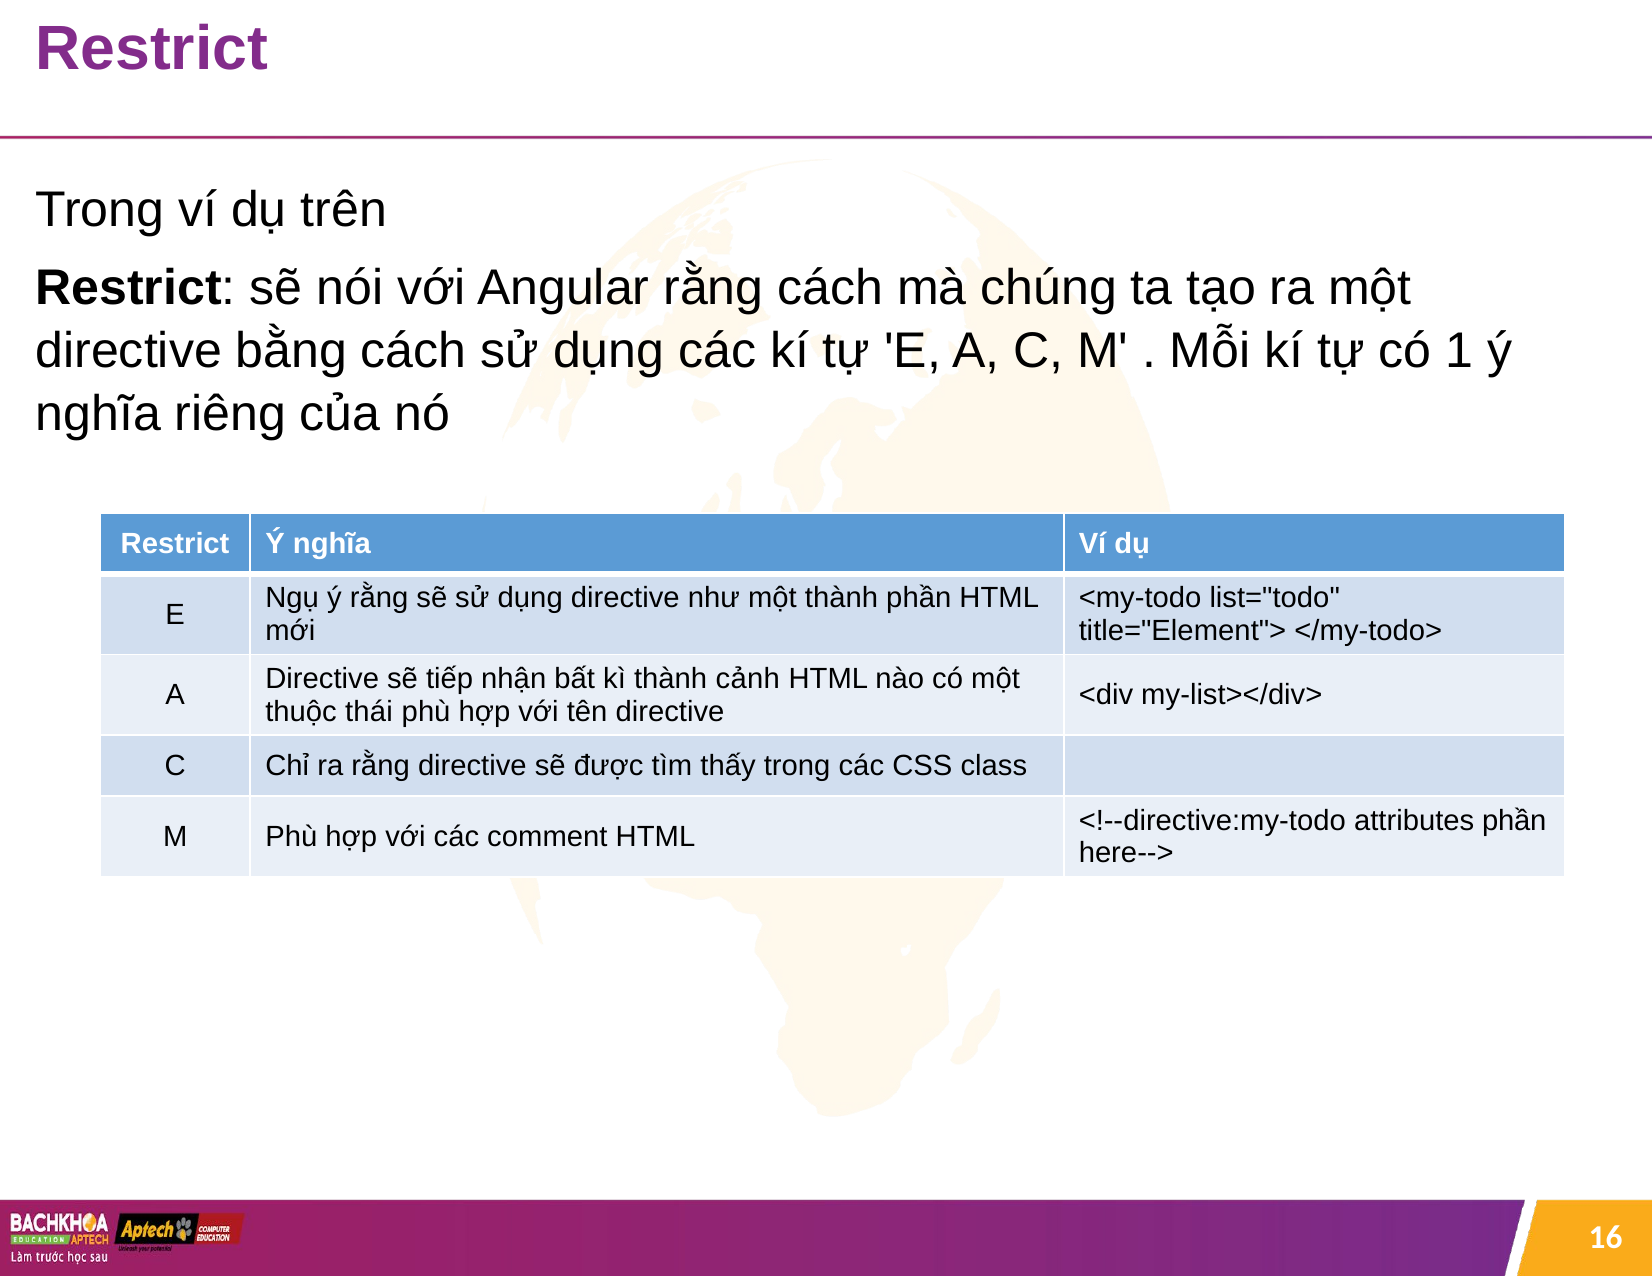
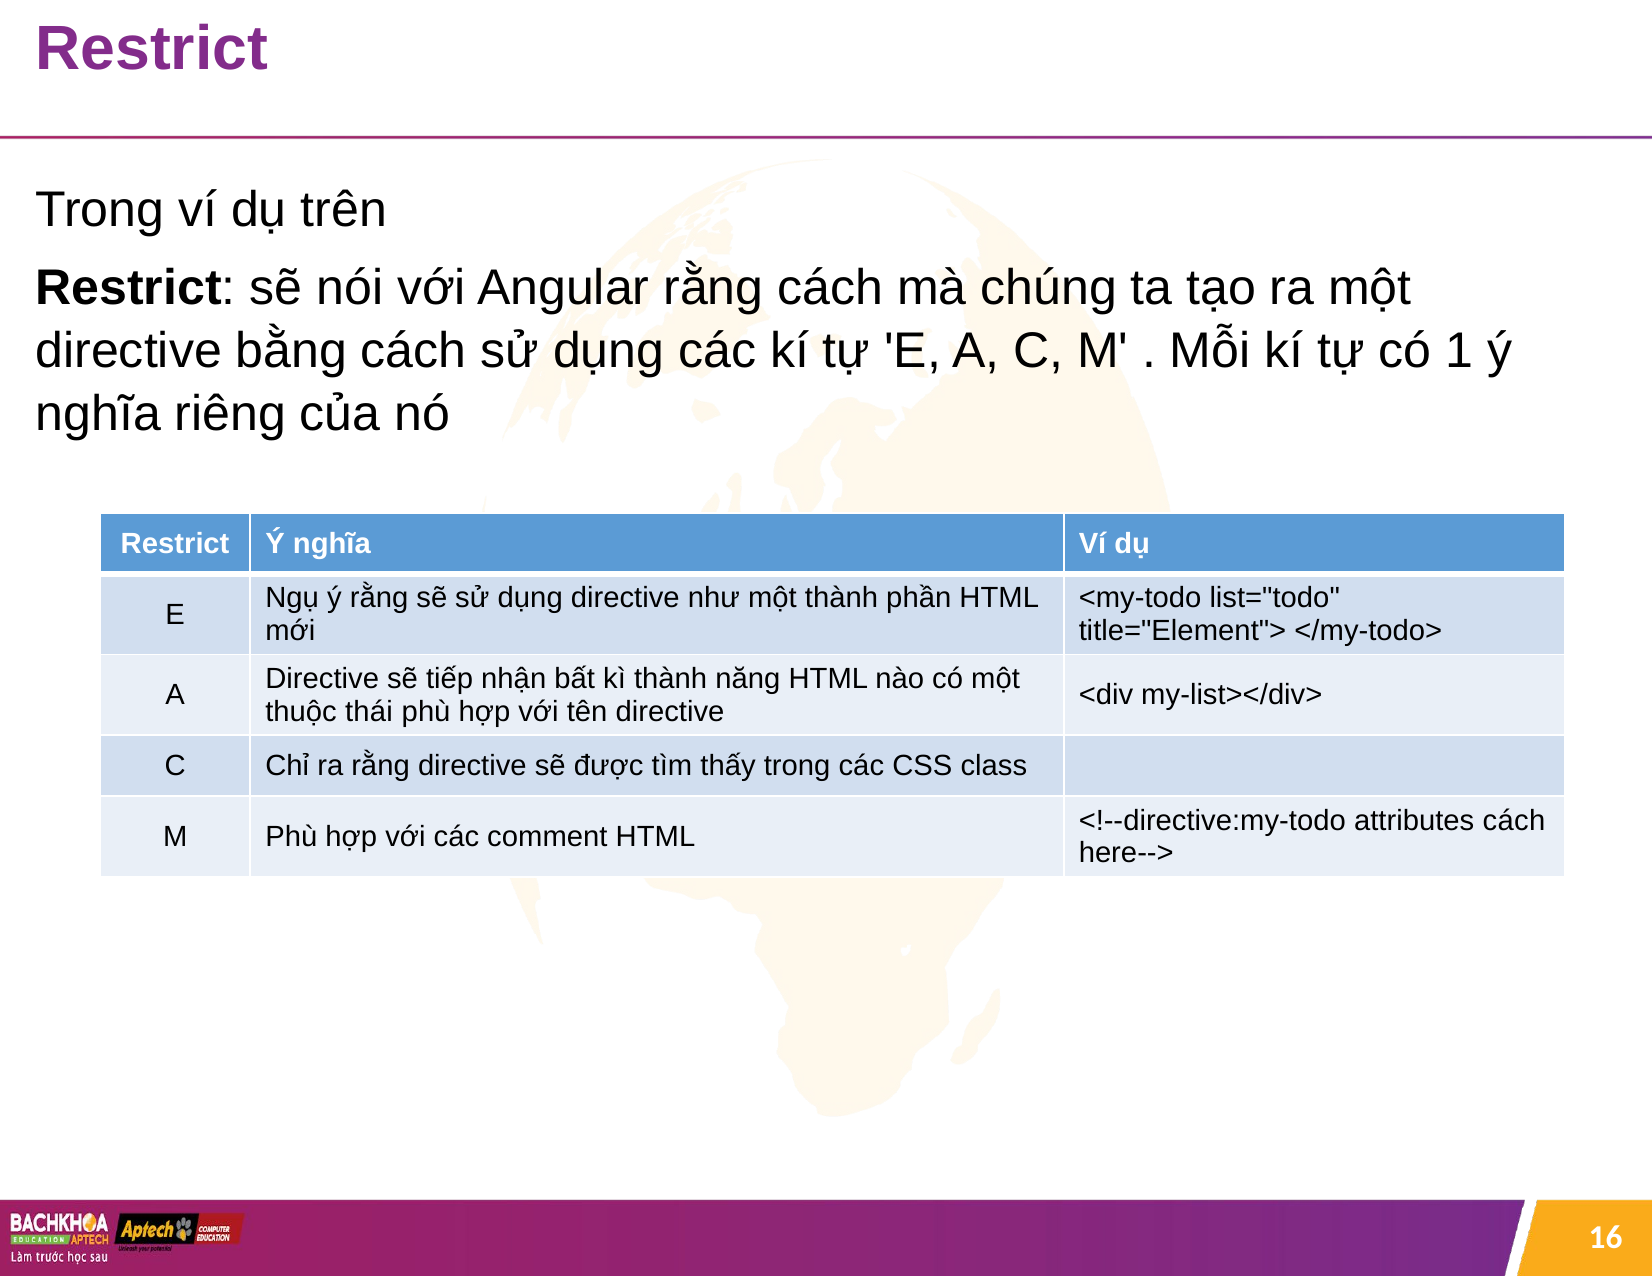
cảnh: cảnh -> năng
attributes phần: phần -> cách
